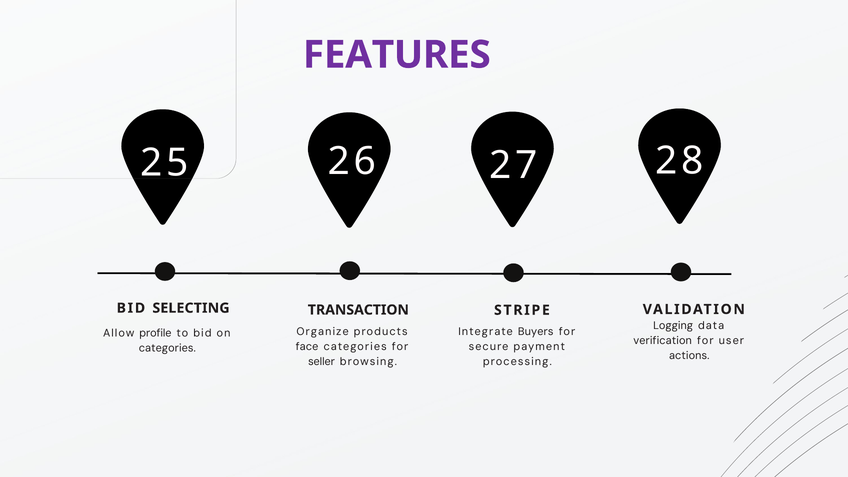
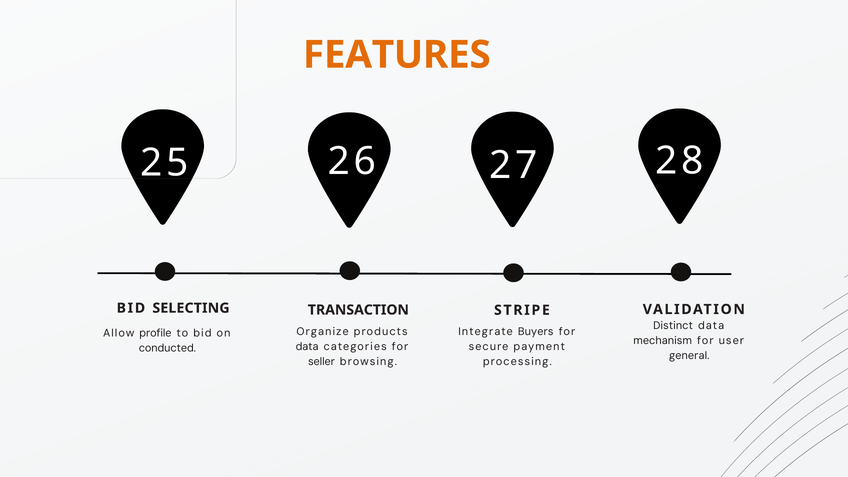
FEATURES colour: purple -> orange
Logging: Logging -> Distinct
verification: verification -> mechanism
face at (307, 347): face -> data
categories at (167, 348): categories -> conducted
actions: actions -> general
